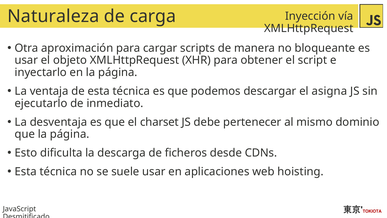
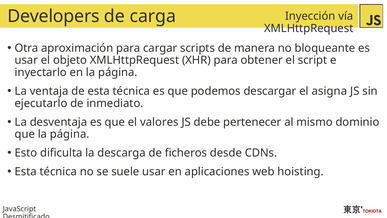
Naturaleza: Naturaleza -> Developers
charset: charset -> valores
